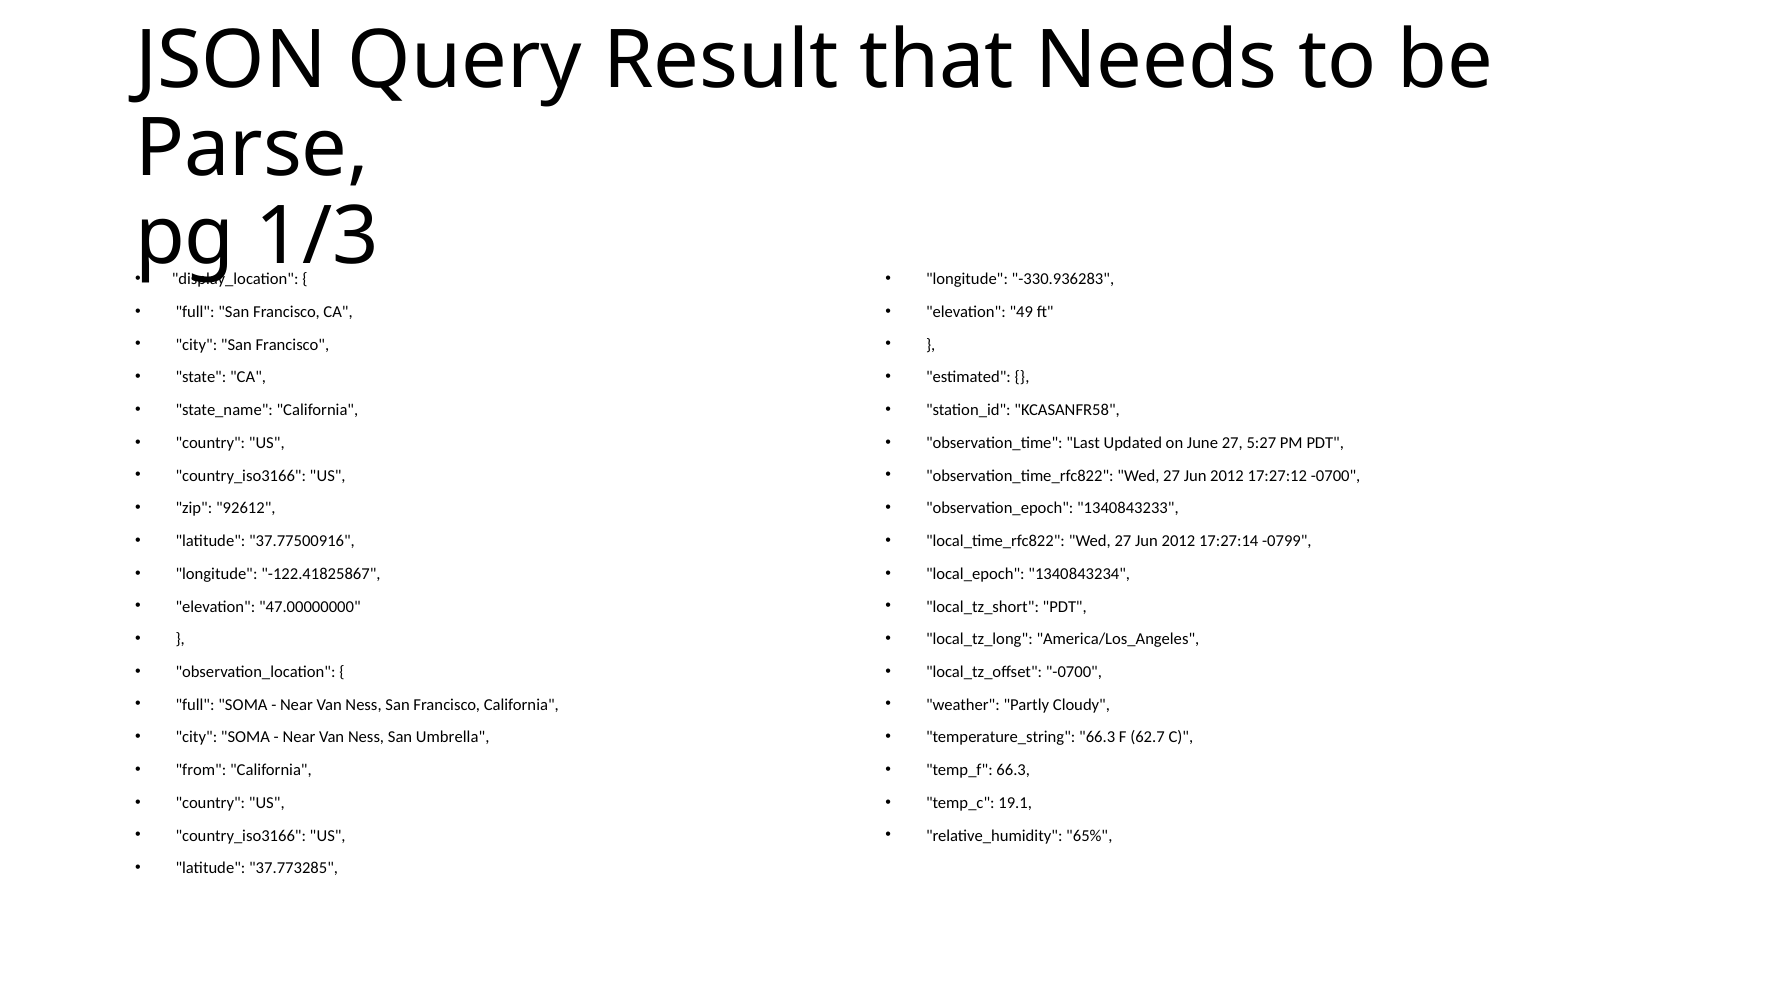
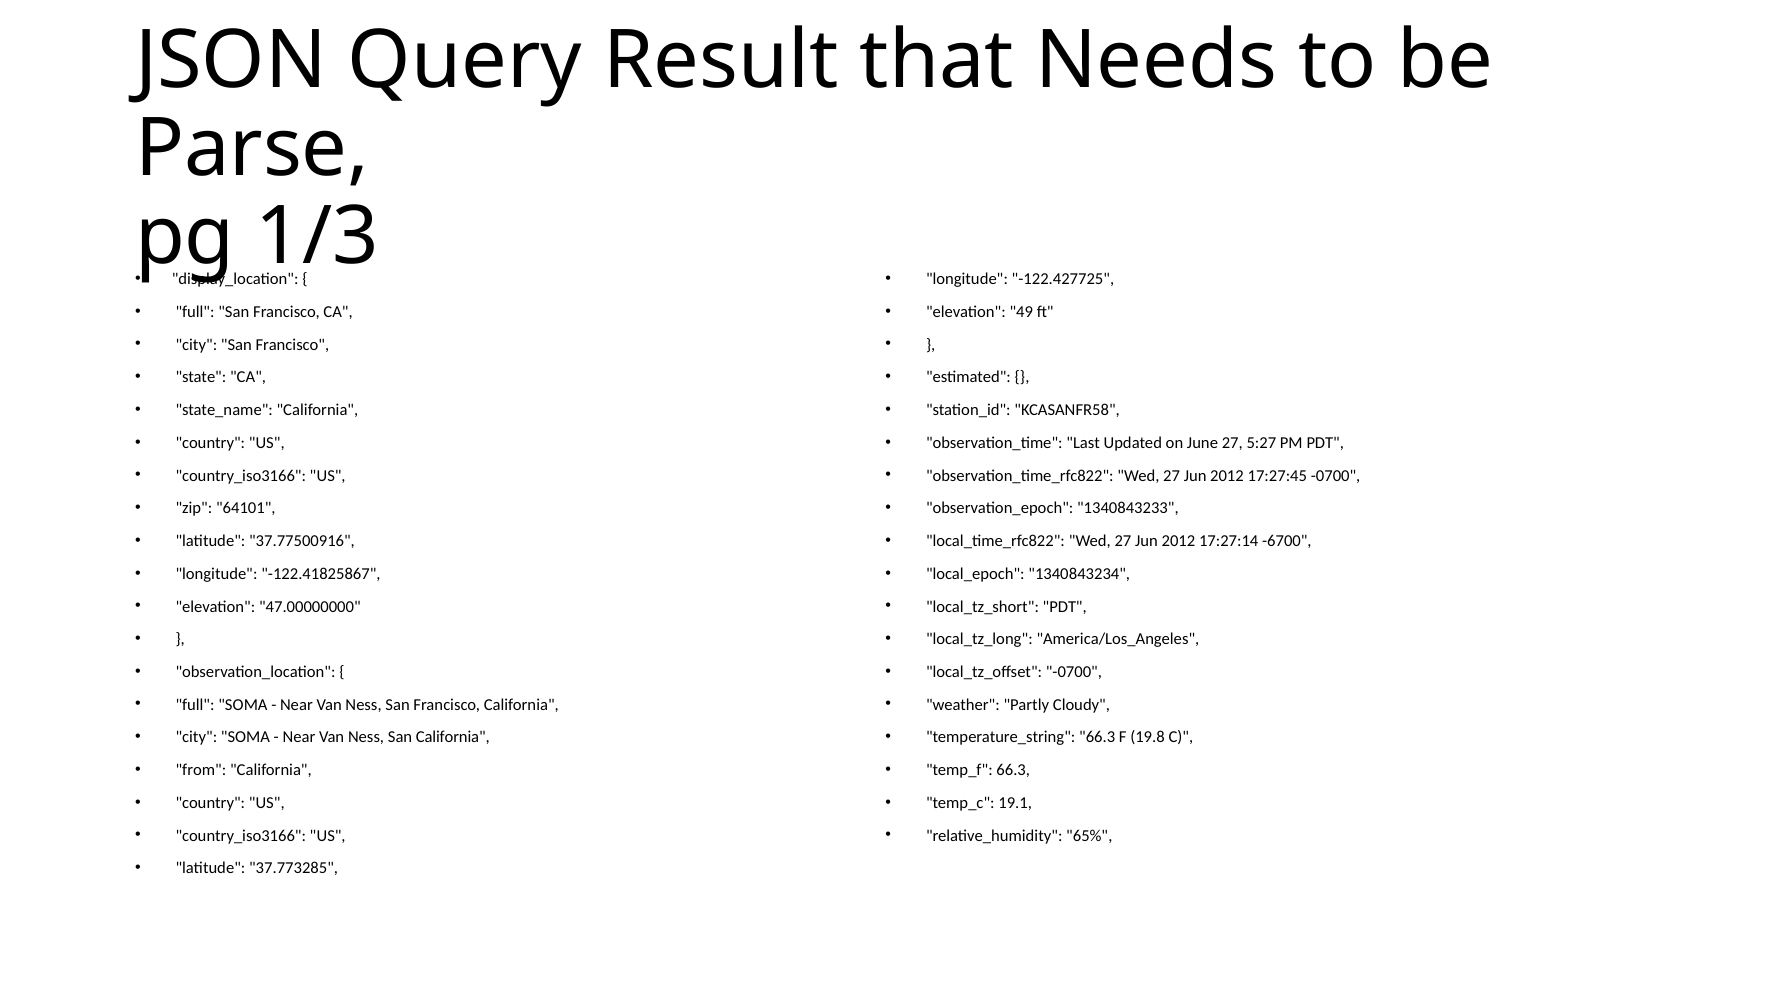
-330.936283: -330.936283 -> -122.427725
17:27:12: 17:27:12 -> 17:27:45
92612: 92612 -> 64101
-0799: -0799 -> -6700
San Umbrella: Umbrella -> California
62.7: 62.7 -> 19.8
